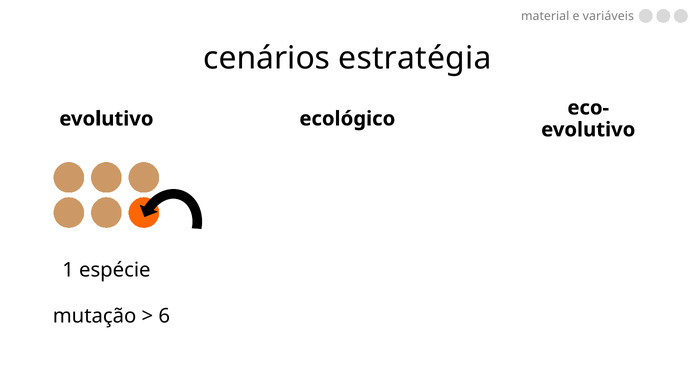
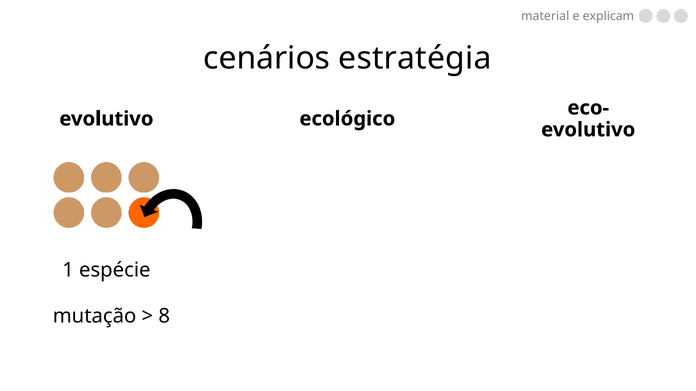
variáveis: variáveis -> explicam
6: 6 -> 8
